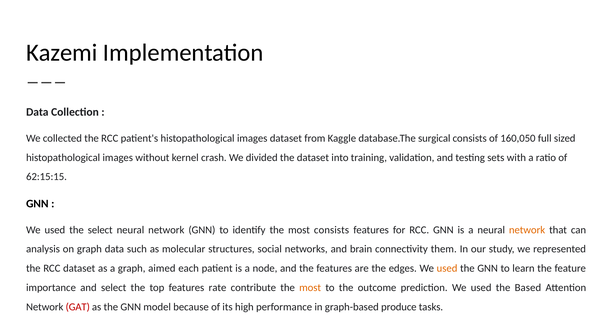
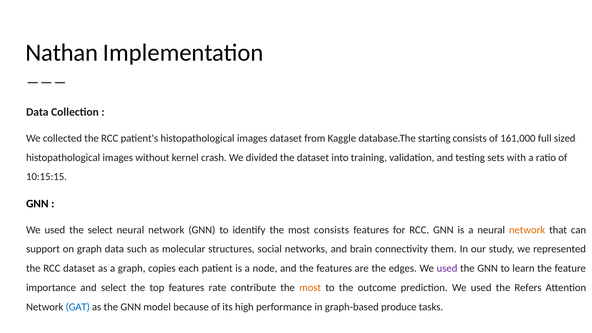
Kazemi: Kazemi -> Nathan
surgical: surgical -> starting
160,050: 160,050 -> 161,000
62:15:15: 62:15:15 -> 10:15:15
analysis: analysis -> support
aimed: aimed -> copies
used at (447, 268) colour: orange -> purple
Based: Based -> Refers
GAT colour: red -> blue
